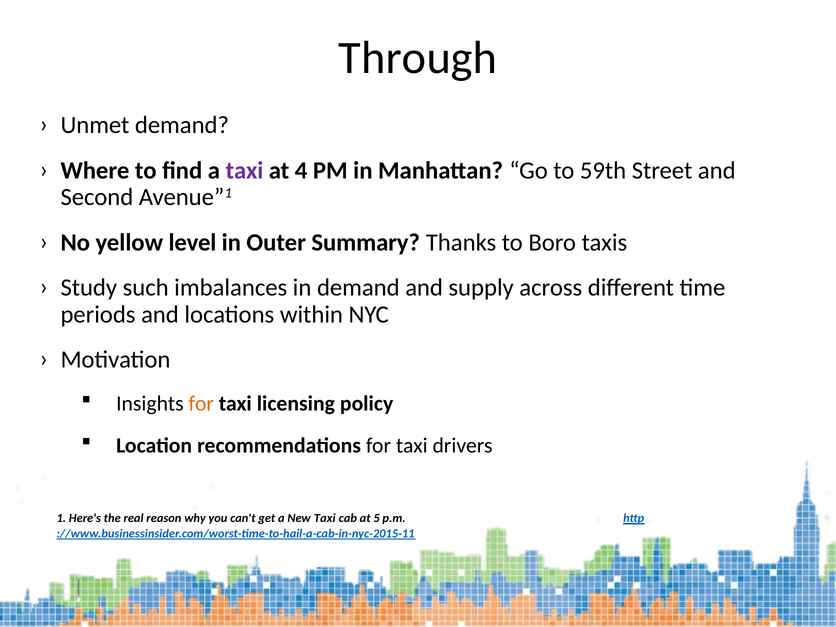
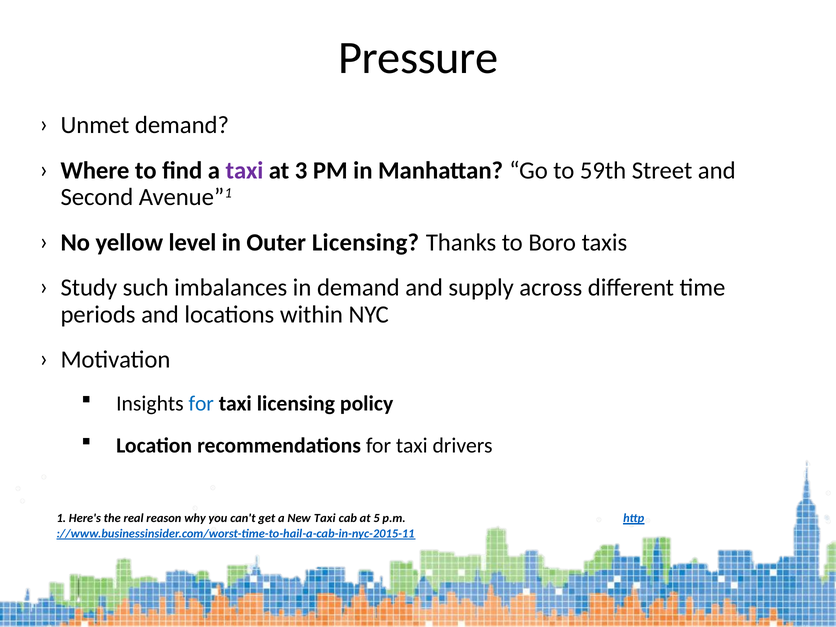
Through: Through -> Pressure
4: 4 -> 3
Outer Summary: Summary -> Licensing
for at (201, 403) colour: orange -> blue
